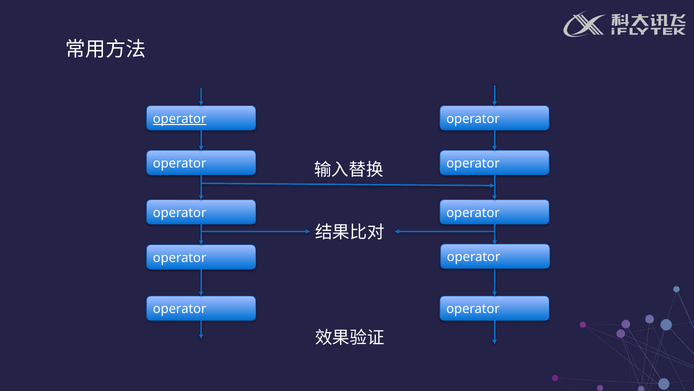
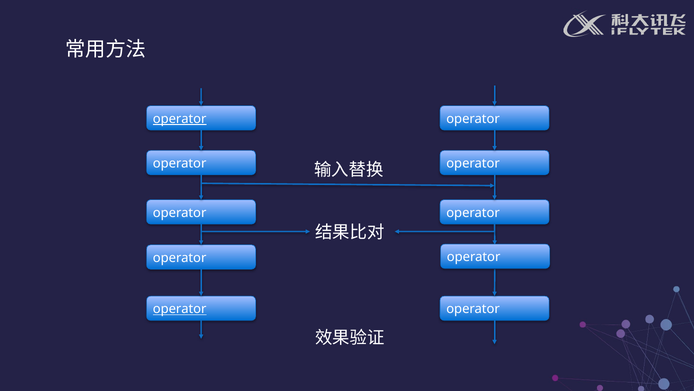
operator at (180, 309) underline: none -> present
